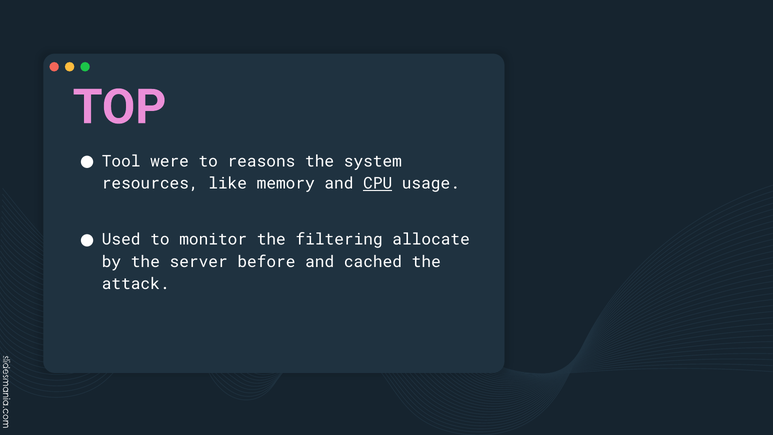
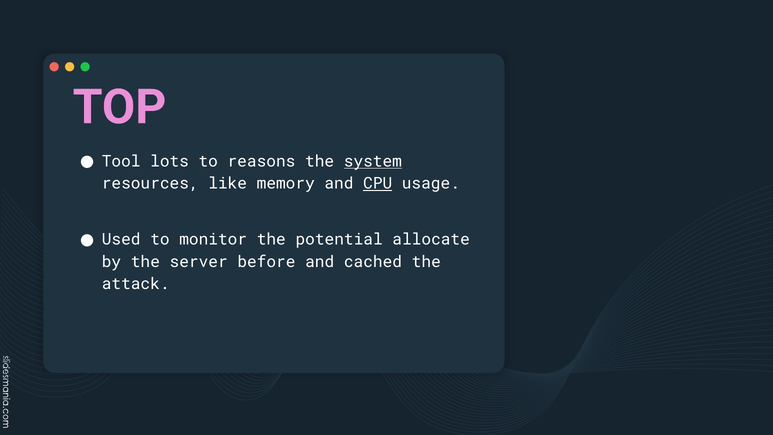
were: were -> lots
system underline: none -> present
filtering: filtering -> potential
